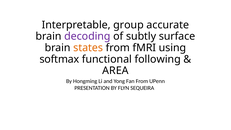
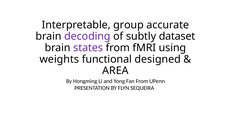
surface: surface -> dataset
states colour: orange -> purple
softmax: softmax -> weights
following: following -> designed
